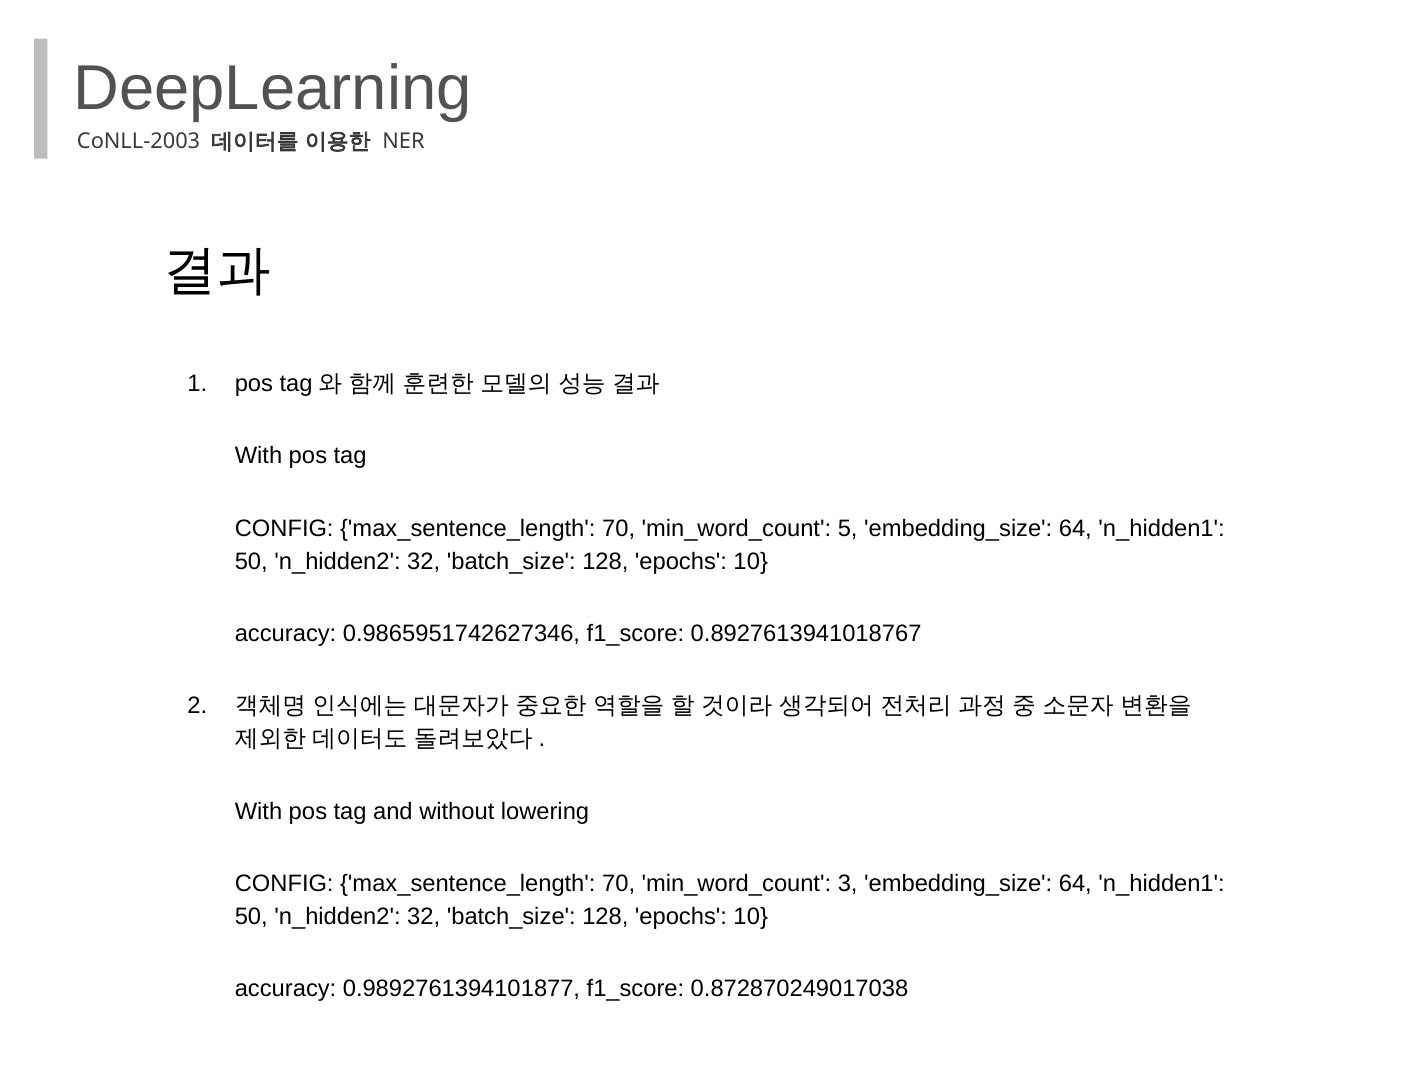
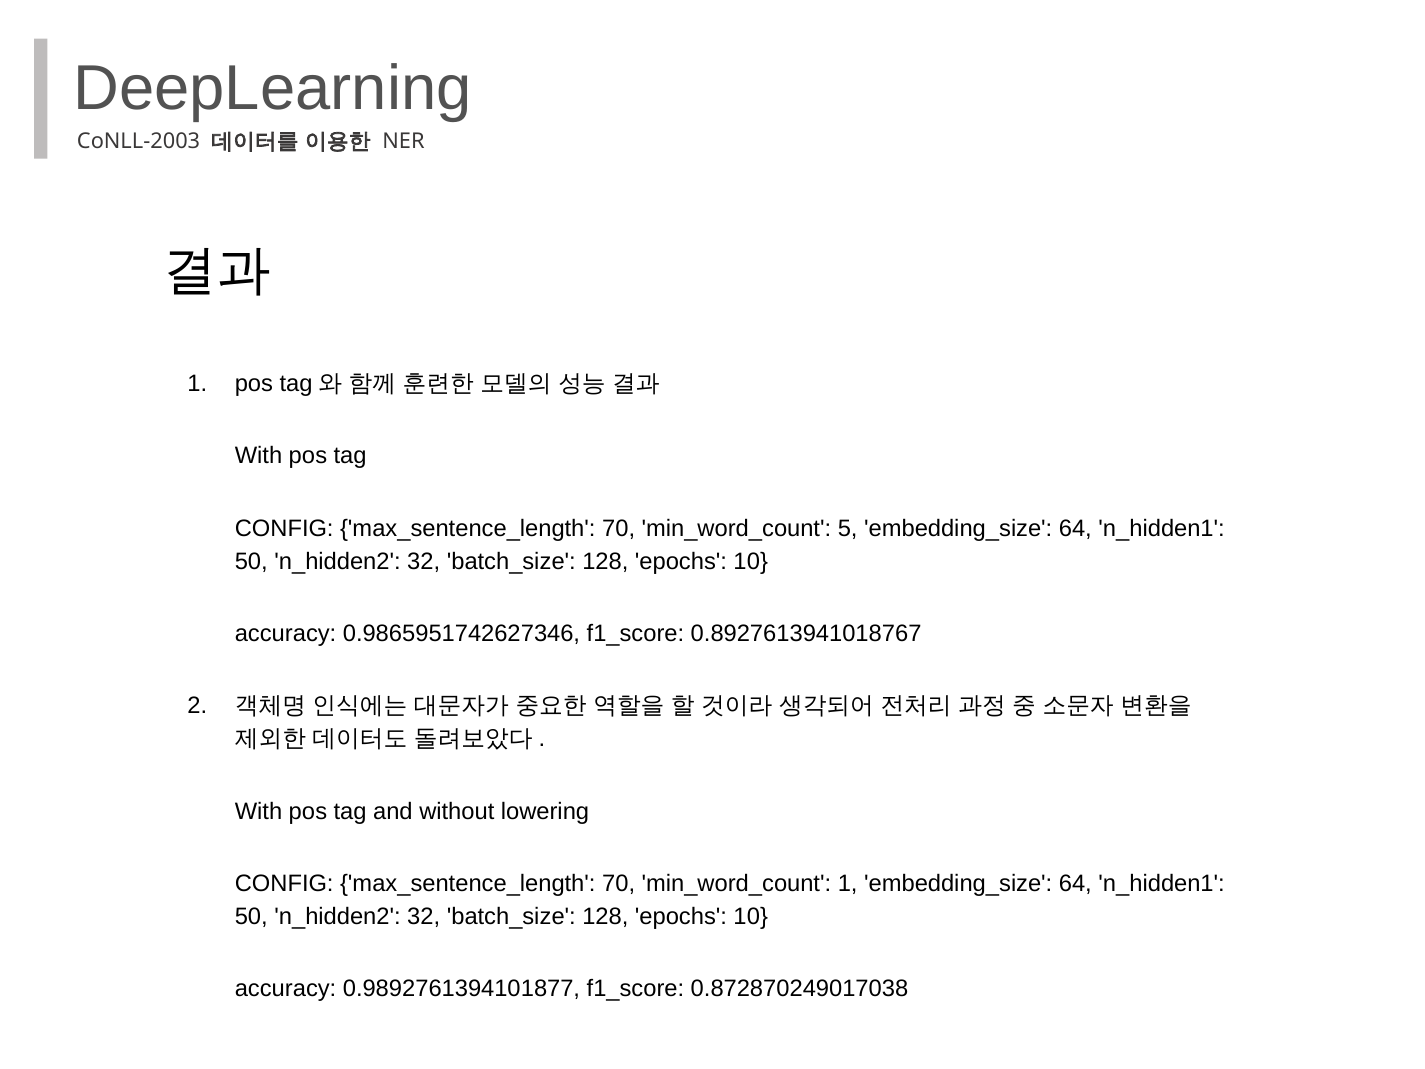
min_word_count 3: 3 -> 1
